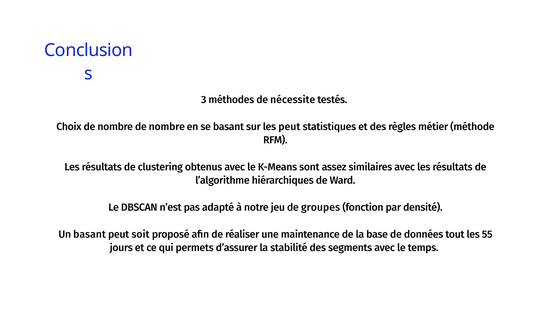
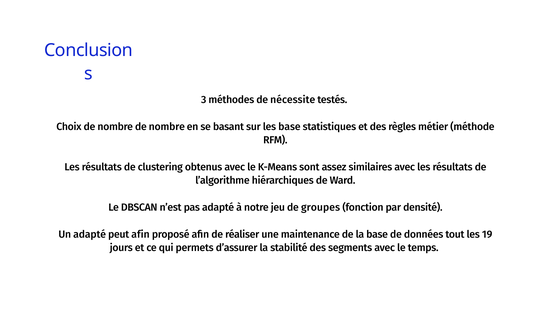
les peut: peut -> base
Un basant: basant -> adapté
peut soit: soit -> afin
55: 55 -> 19
